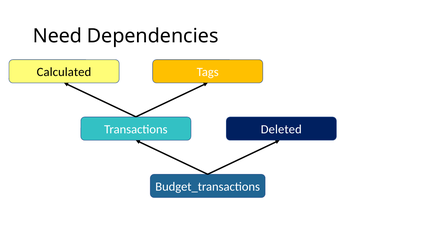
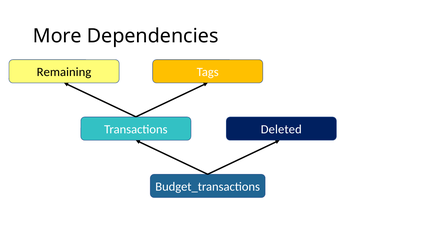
Need: Need -> More
Calculated: Calculated -> Remaining
